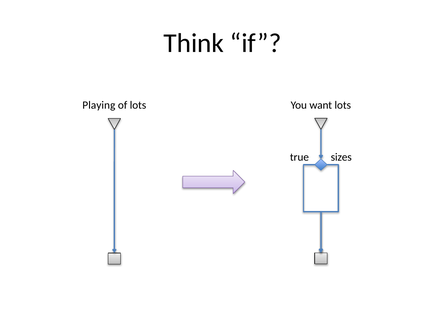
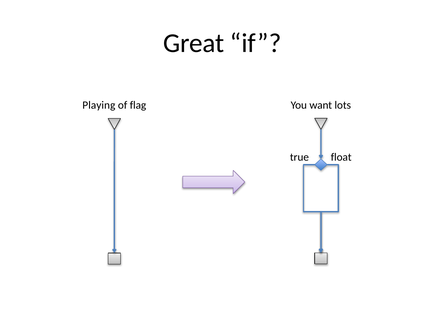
Think: Think -> Great
of lots: lots -> flag
sizes: sizes -> float
